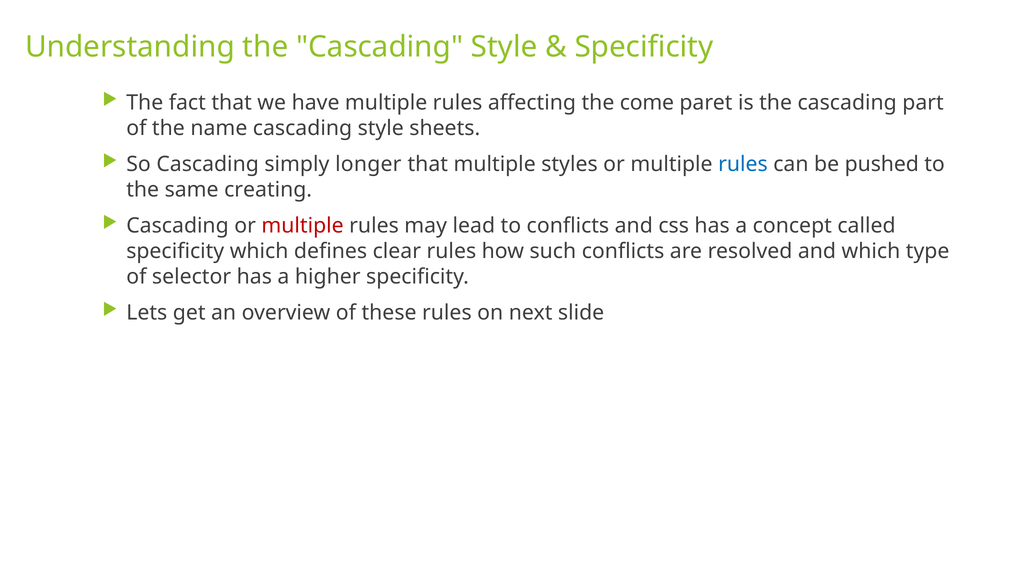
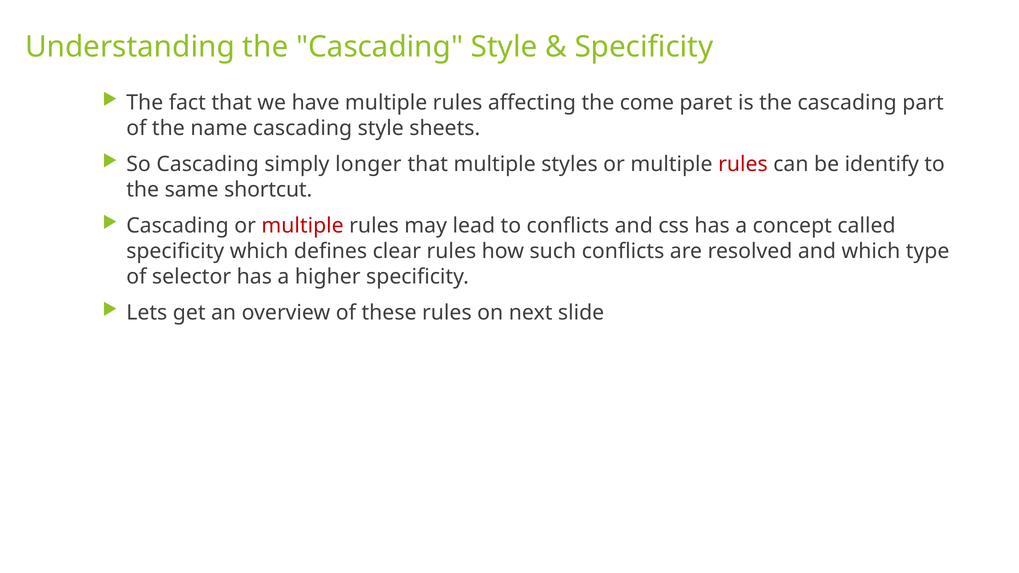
rules at (743, 164) colour: blue -> red
pushed: pushed -> identify
creating: creating -> shortcut
